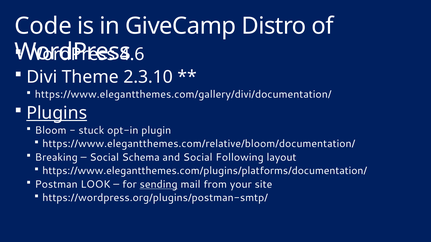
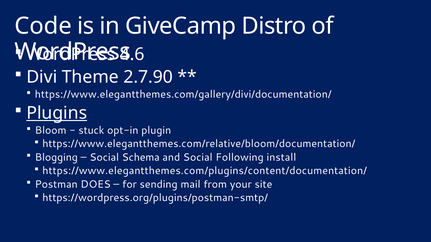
2.3.10: 2.3.10 -> 2.7.90
Breaking: Breaking -> Blogging
layout: layout -> install
https://www.elegantthemes.com/plugins/platforms/documentation/: https://www.elegantthemes.com/plugins/platforms/documentation/ -> https://www.elegantthemes.com/plugins/content/documentation/
LOOK: LOOK -> DOES
sending underline: present -> none
